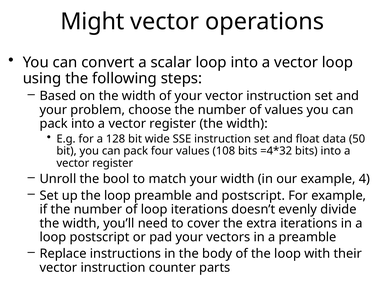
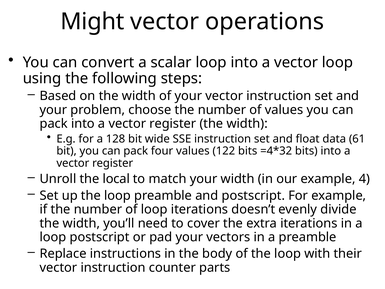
50: 50 -> 61
108: 108 -> 122
bool: bool -> local
